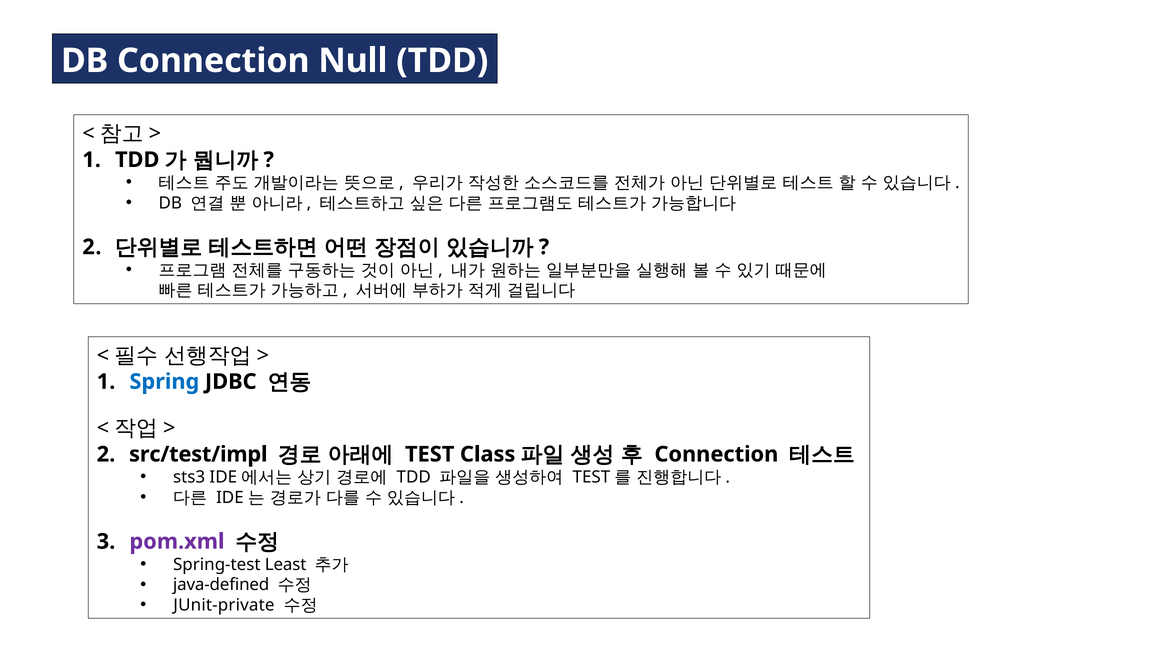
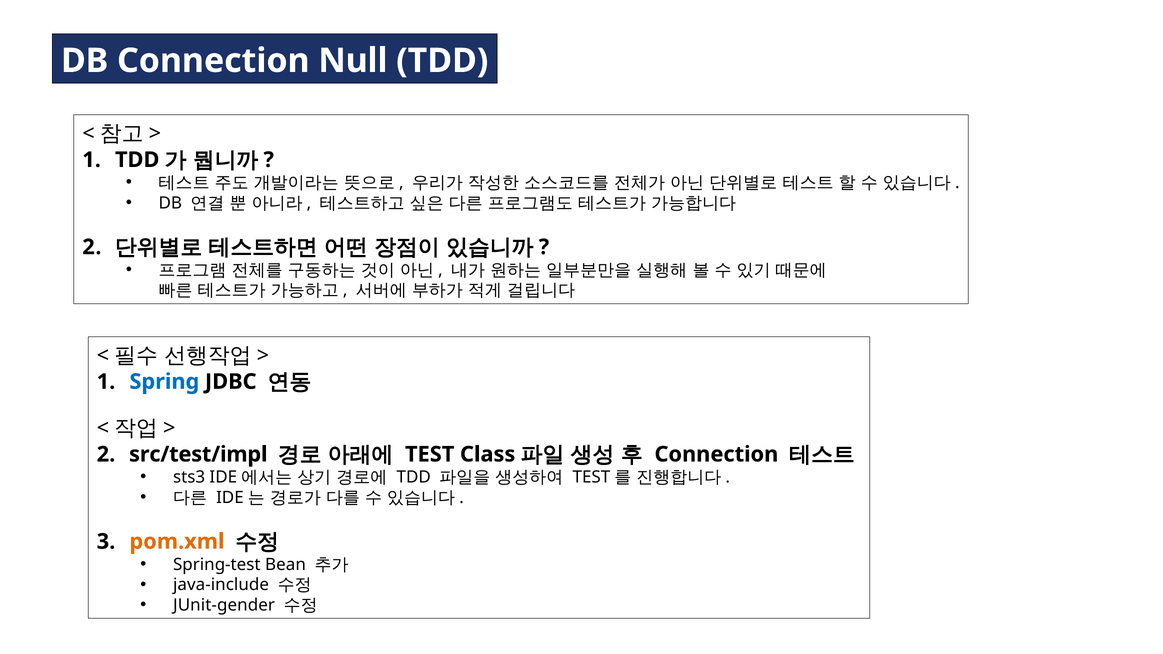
pom.xml colour: purple -> orange
Least: Least -> Bean
java-defined: java-defined -> java-include
JUnit-private: JUnit-private -> JUnit-gender
